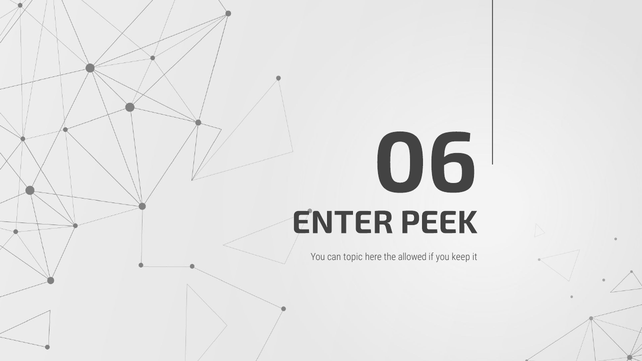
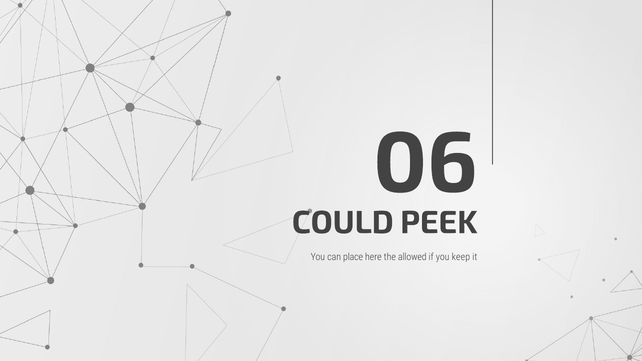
ENTER: ENTER -> COULD
topic: topic -> place
